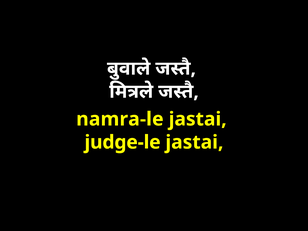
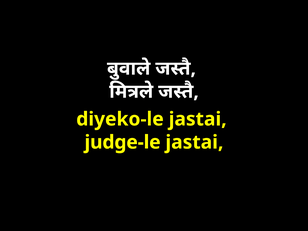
namra-le: namra-le -> diyeko-le
